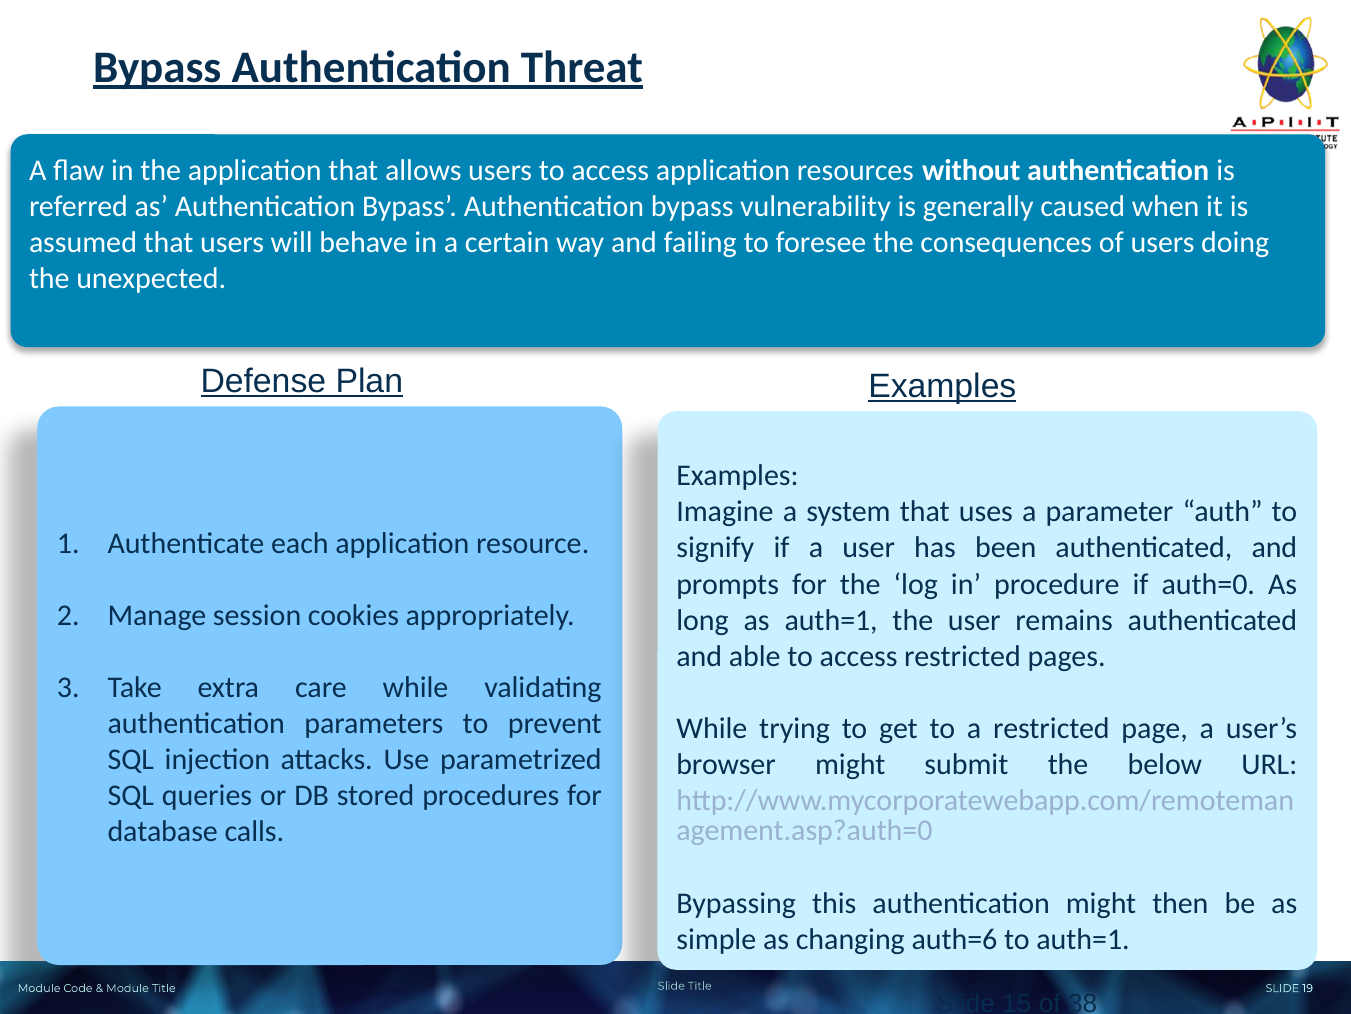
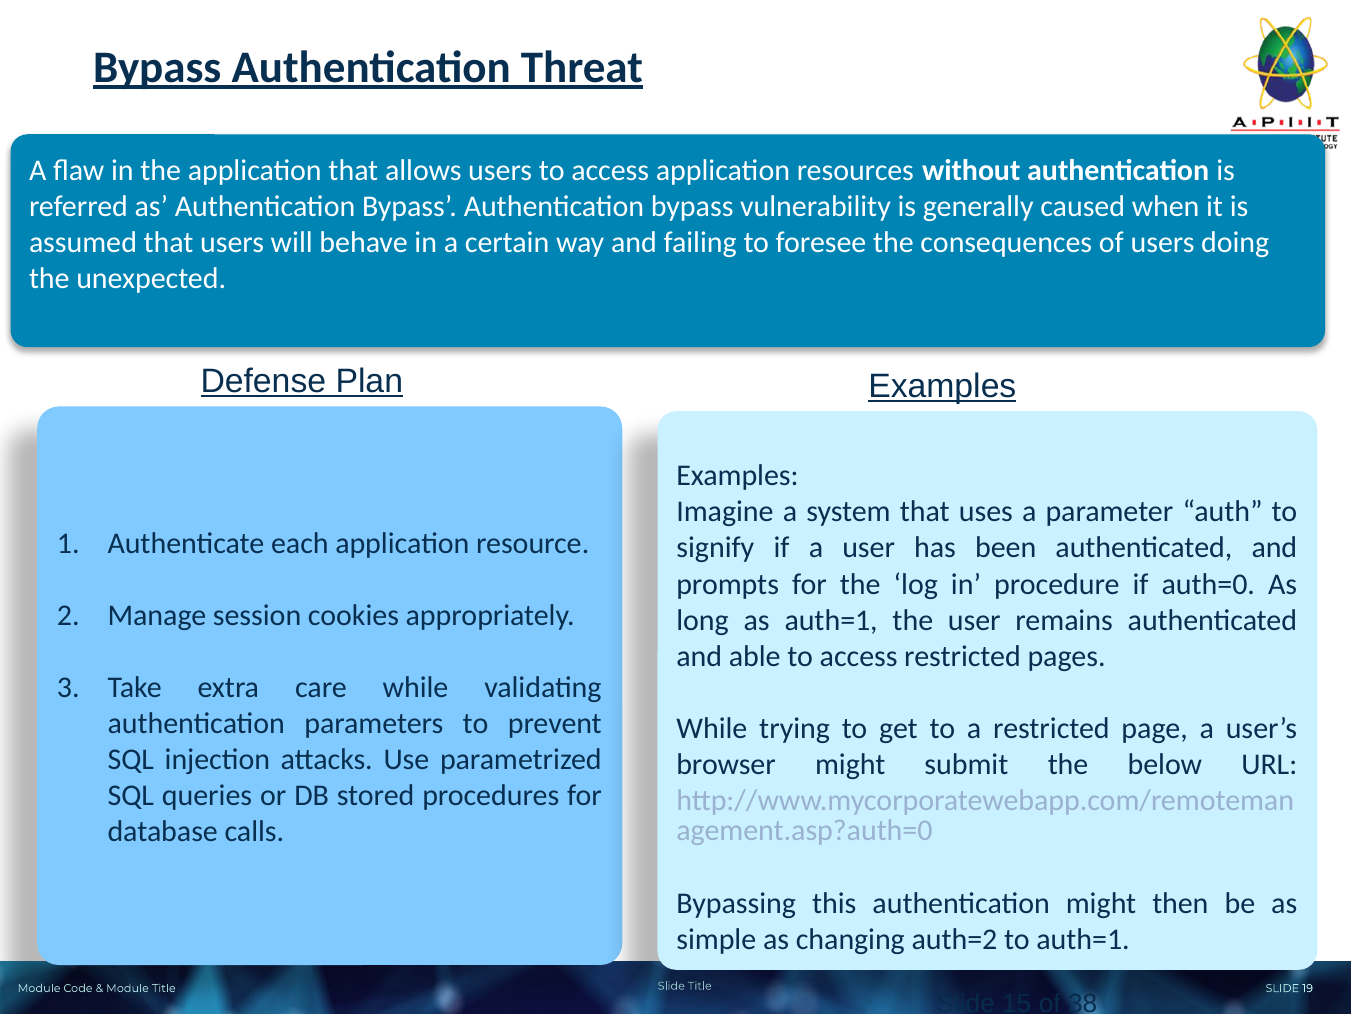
auth=6: auth=6 -> auth=2
